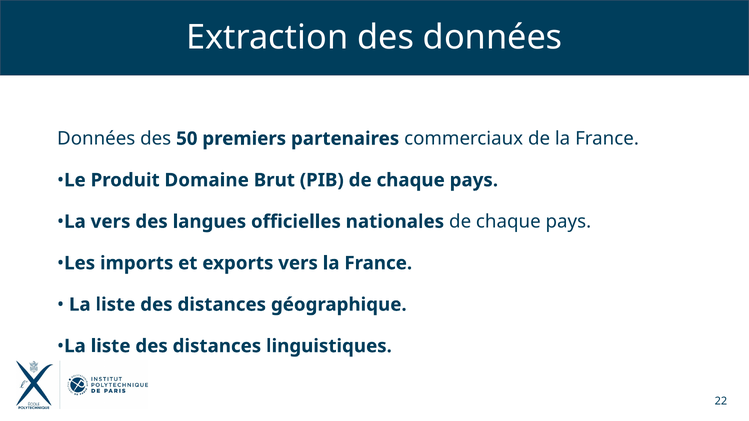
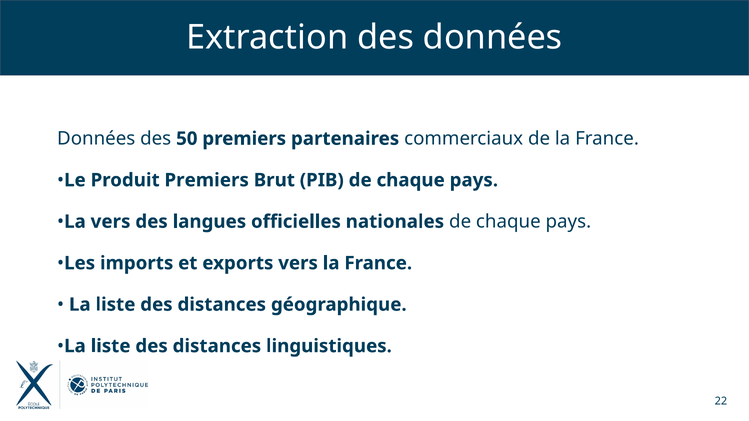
Produit Domaine: Domaine -> Premiers
